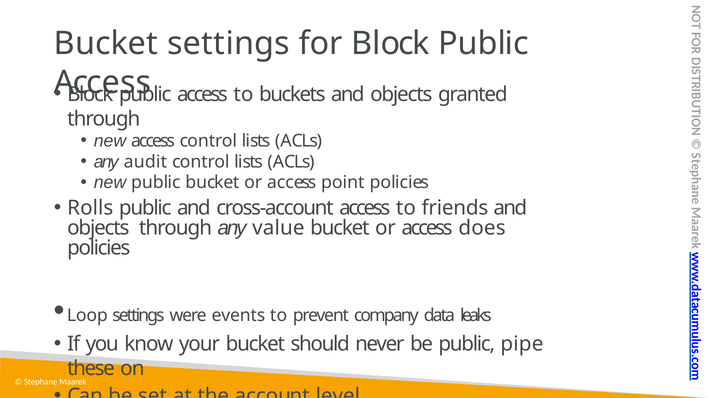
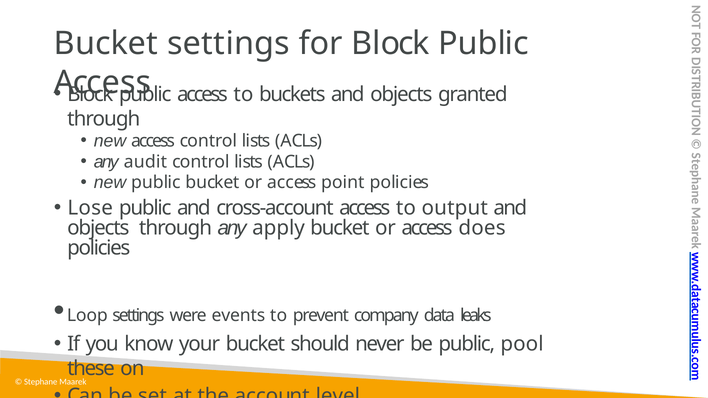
Rolls: Rolls -> Lose
friends: friends -> output
value: value -> apply
pipe: pipe -> pool
